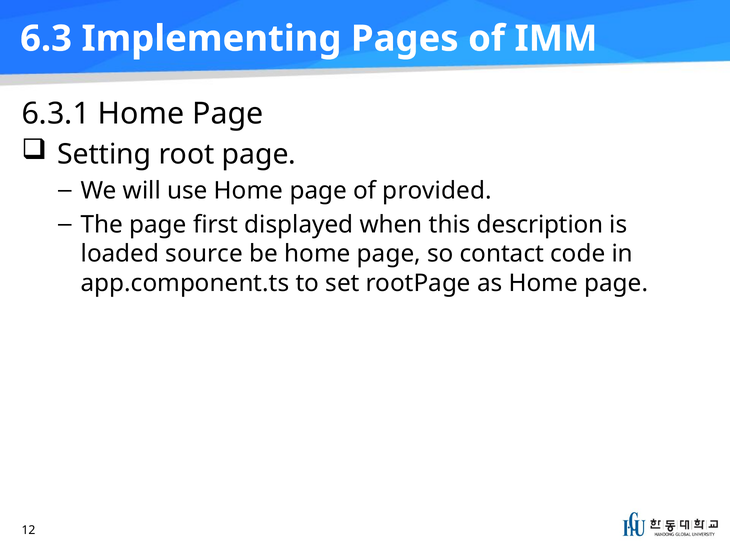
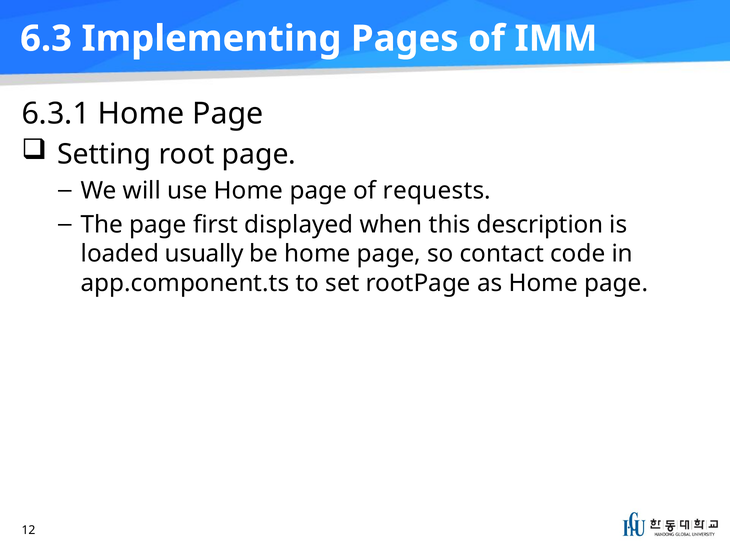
provided: provided -> requests
source: source -> usually
